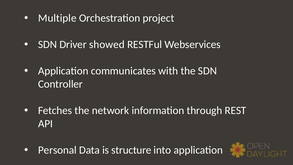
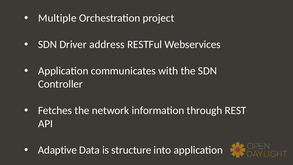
showed: showed -> address
Personal: Personal -> Adaptive
